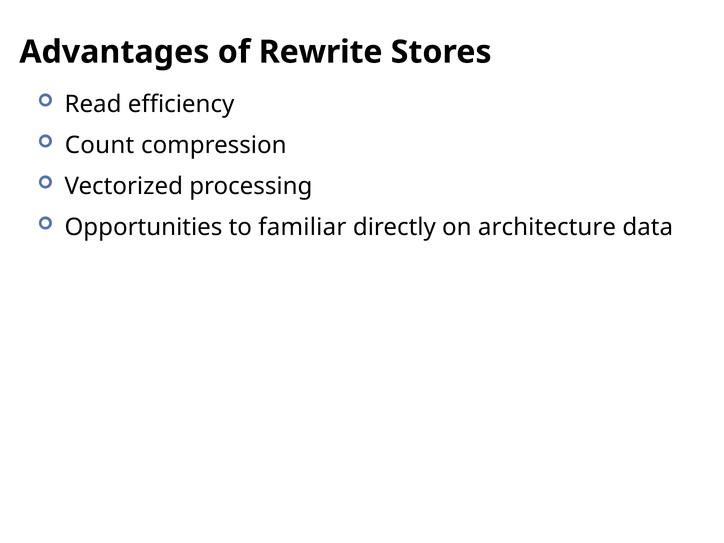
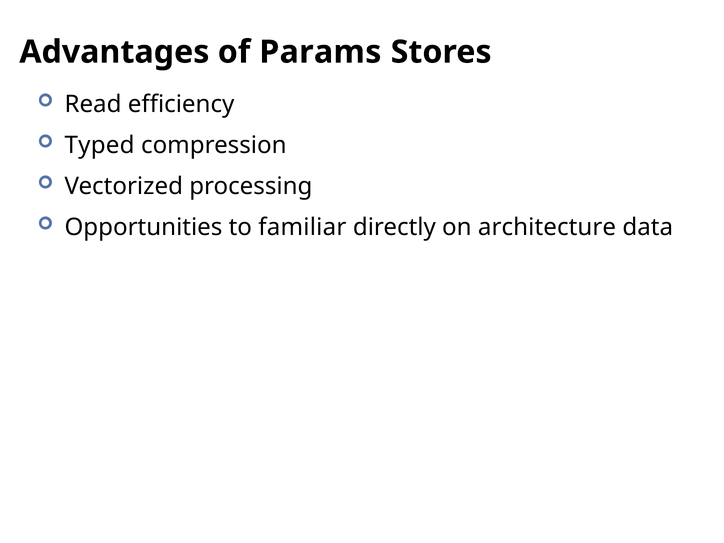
Rewrite: Rewrite -> Params
Count: Count -> Typed
